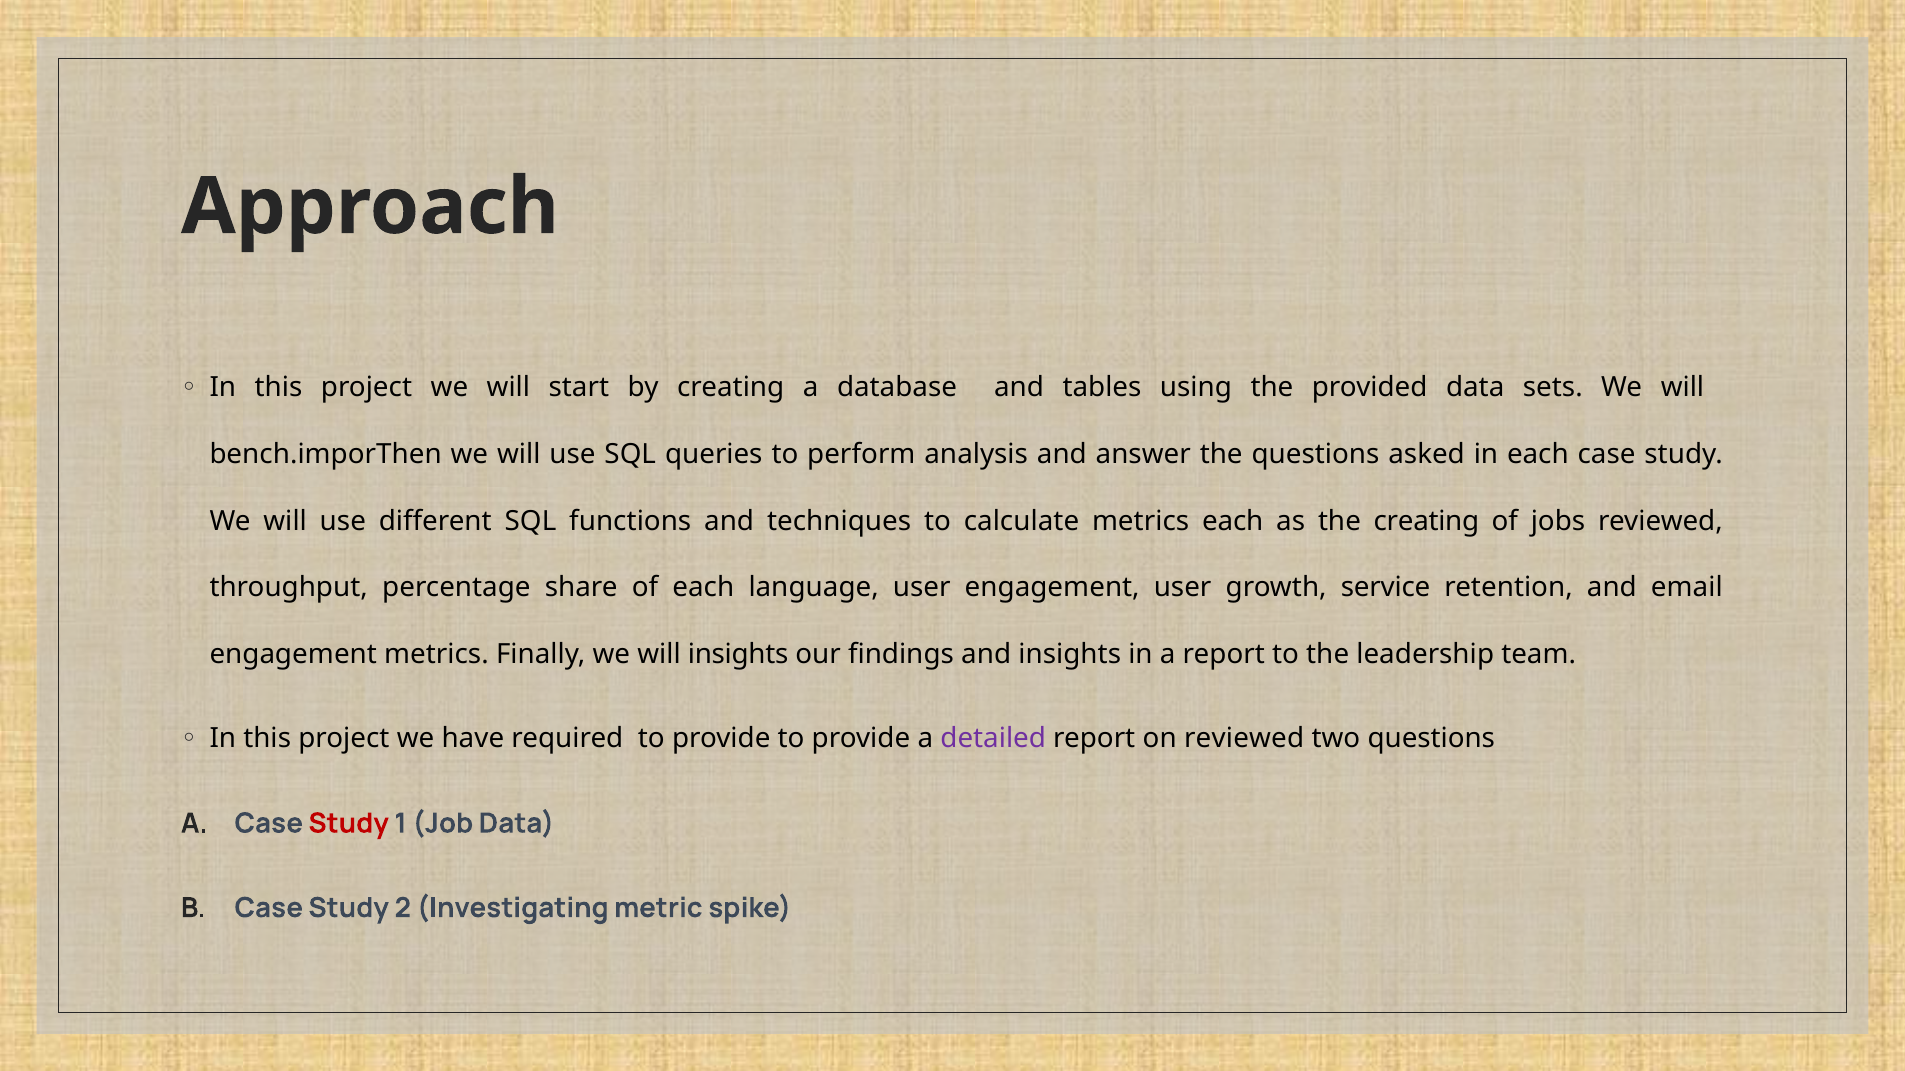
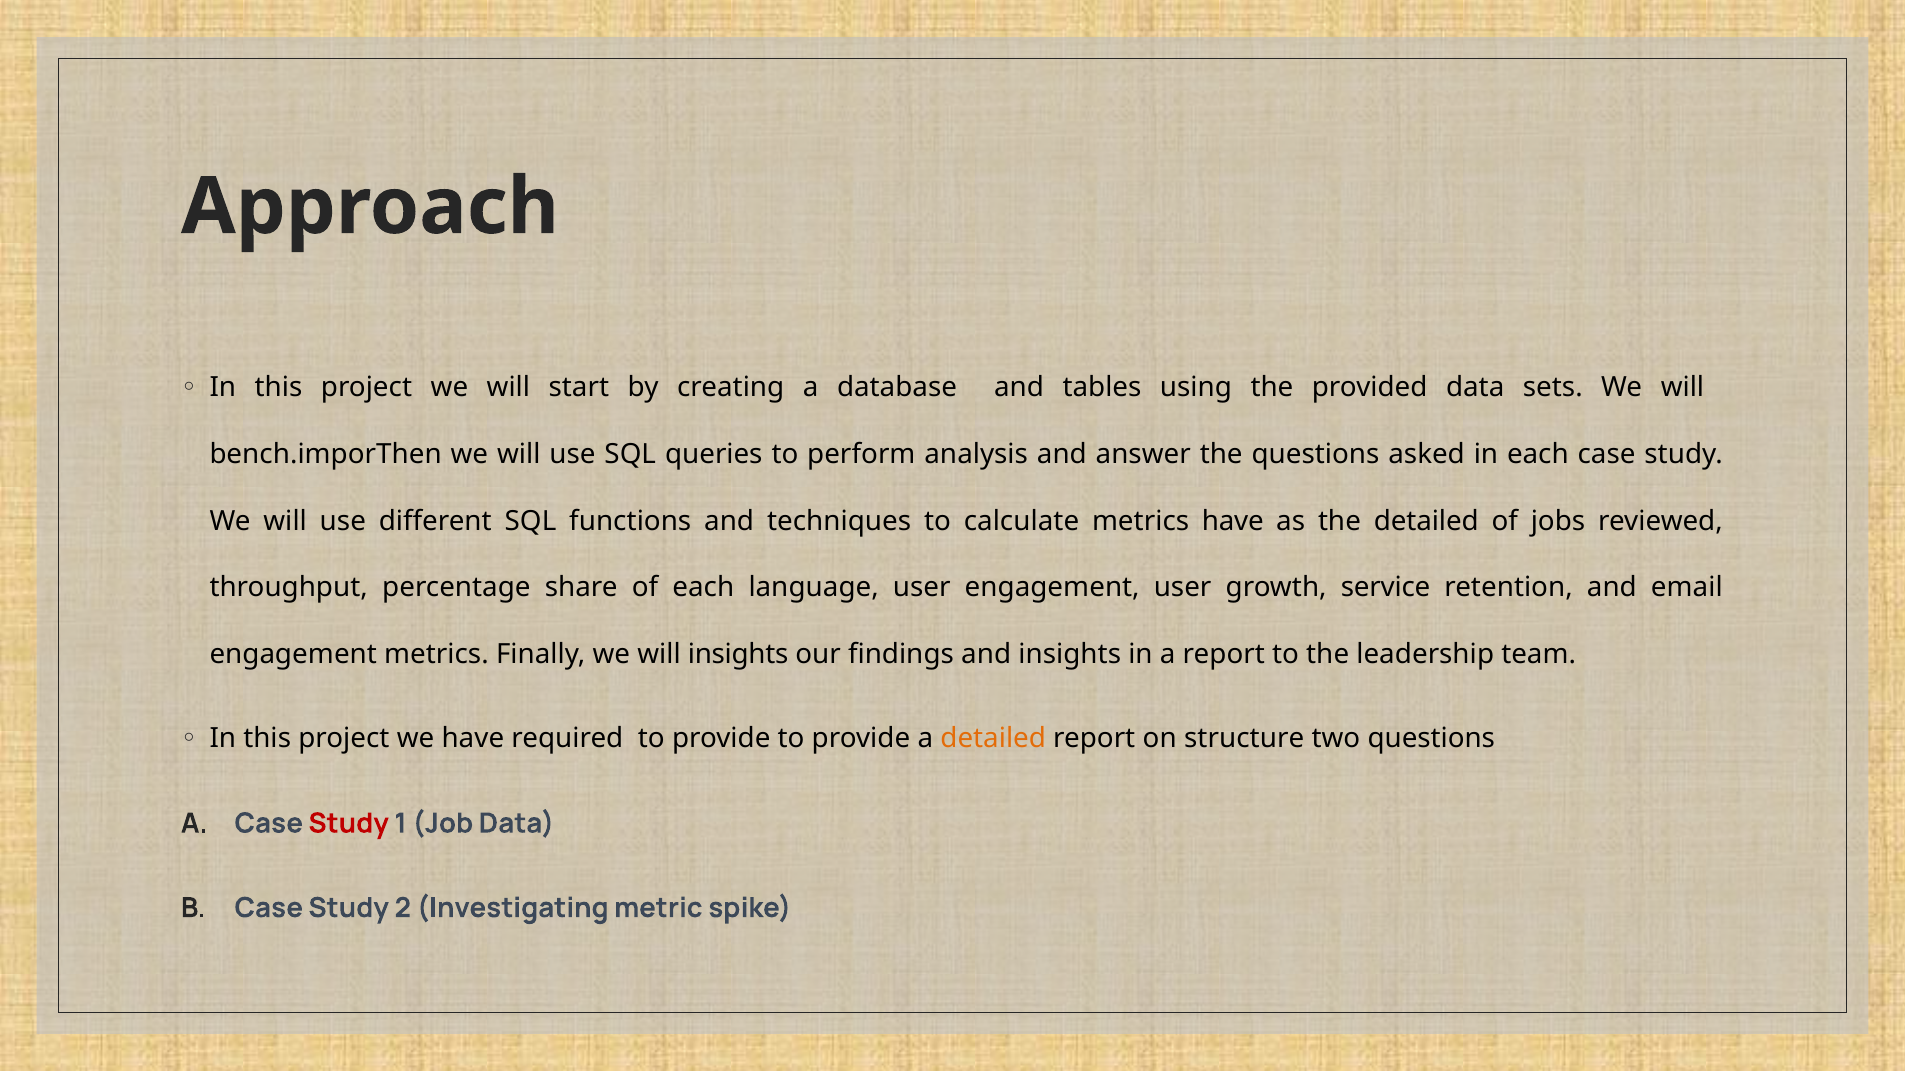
metrics each: each -> have
the creating: creating -> detailed
detailed at (993, 739) colour: purple -> orange
on reviewed: reviewed -> structure
